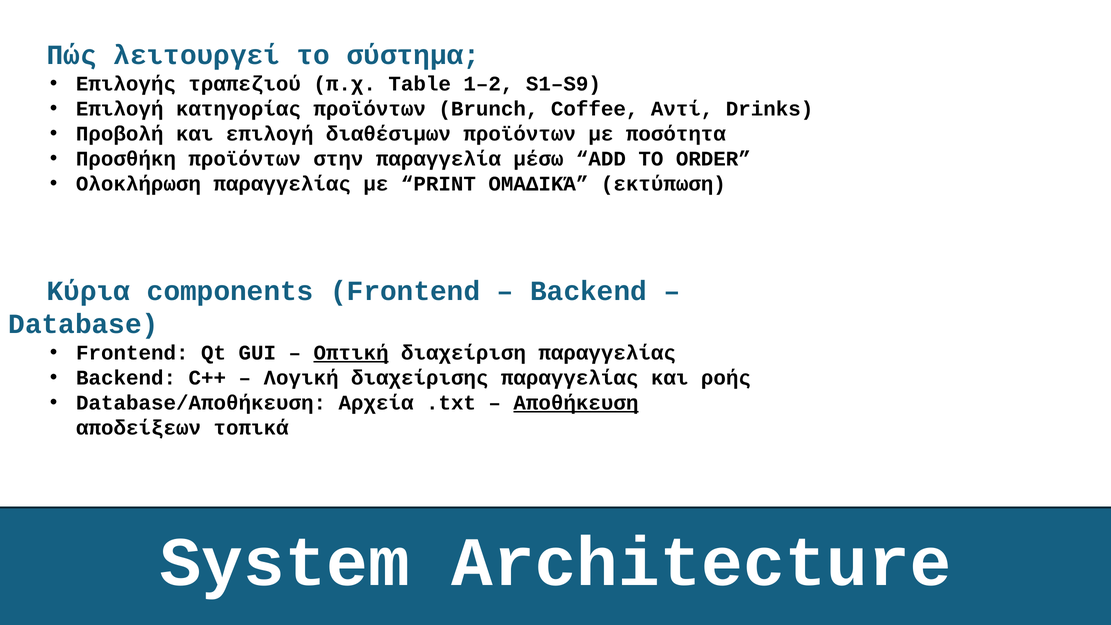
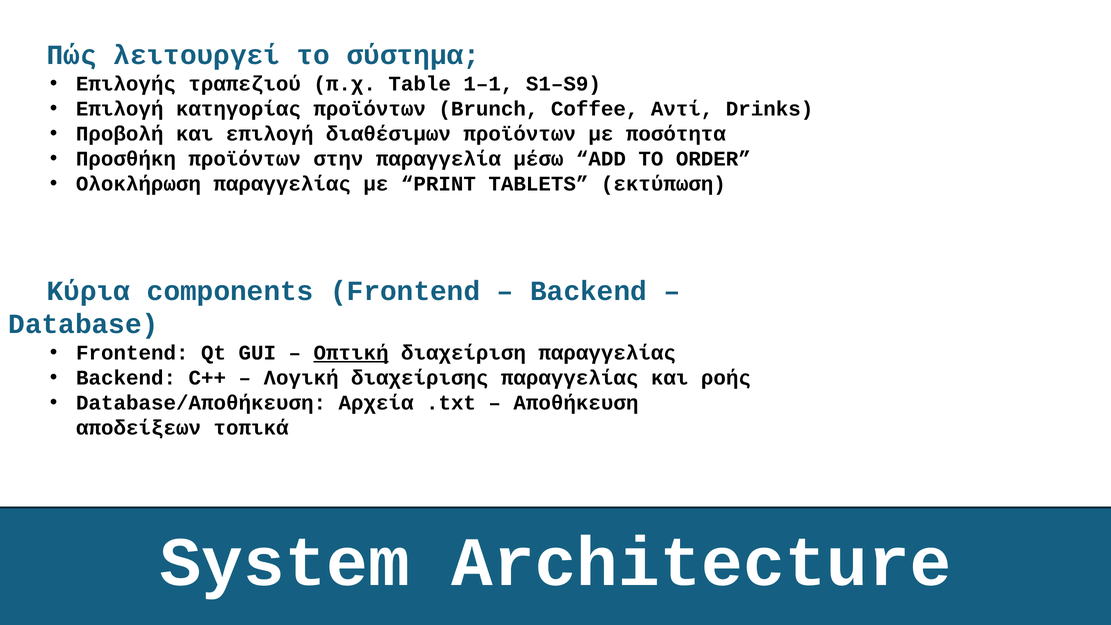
1–2: 1–2 -> 1–1
ΟΜΑΔΙΚΆ: ΟΜΑΔΙΚΆ -> TABLETS
Αποθήκευση underline: present -> none
